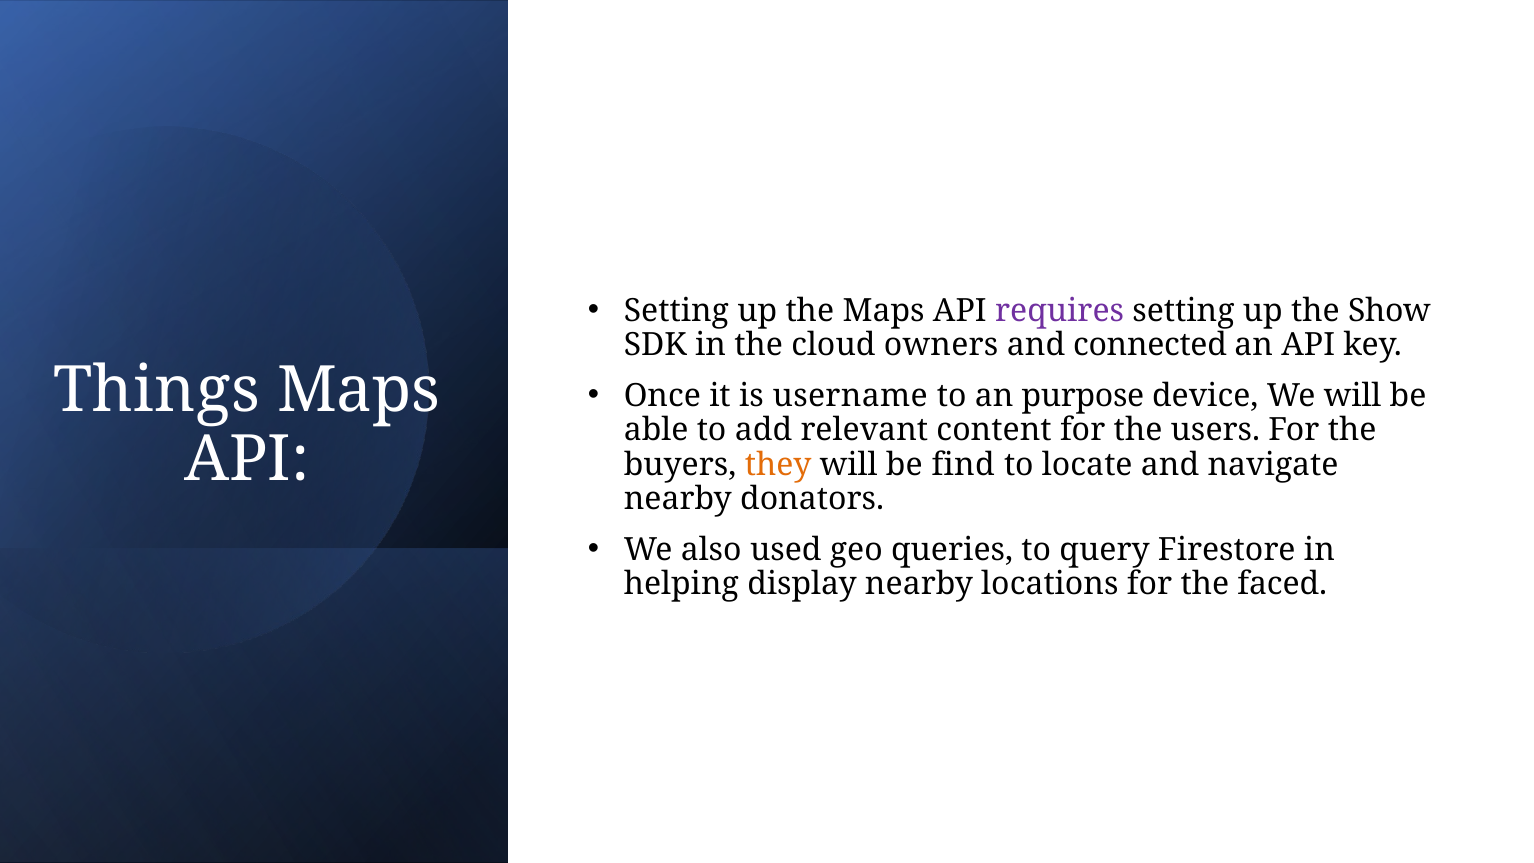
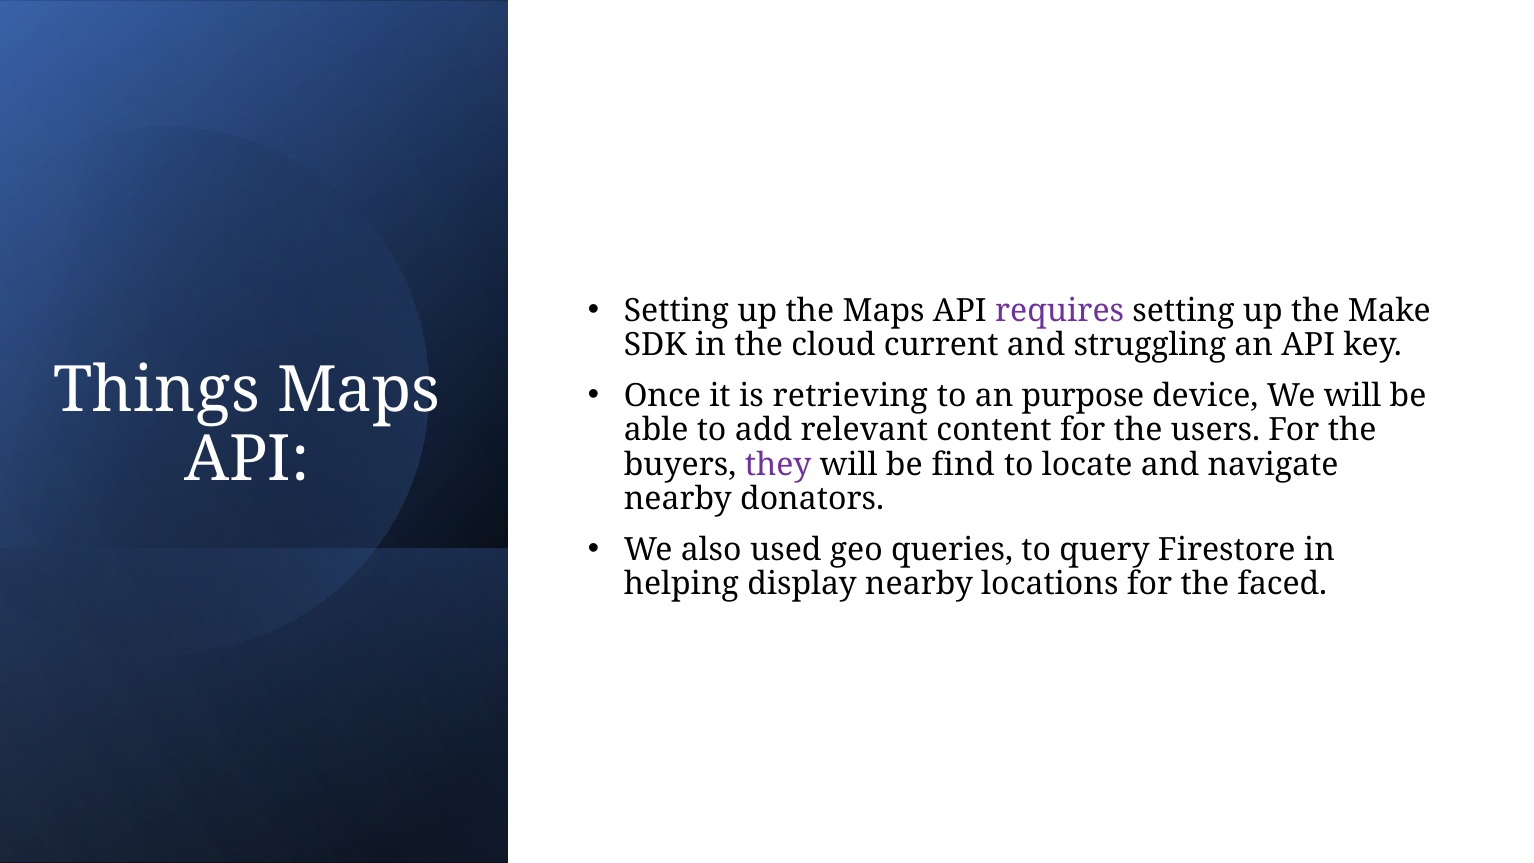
Show: Show -> Make
owners: owners -> current
connected: connected -> struggling
username: username -> retrieving
they colour: orange -> purple
